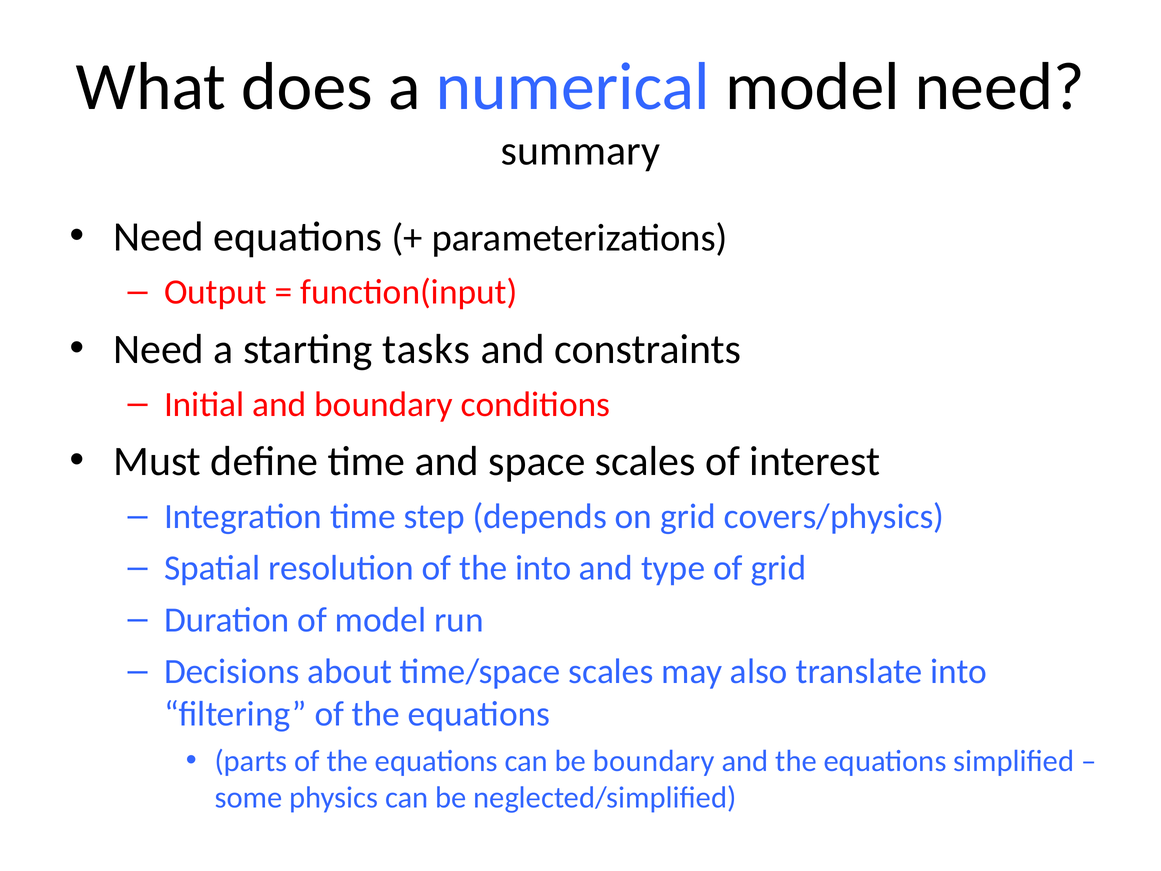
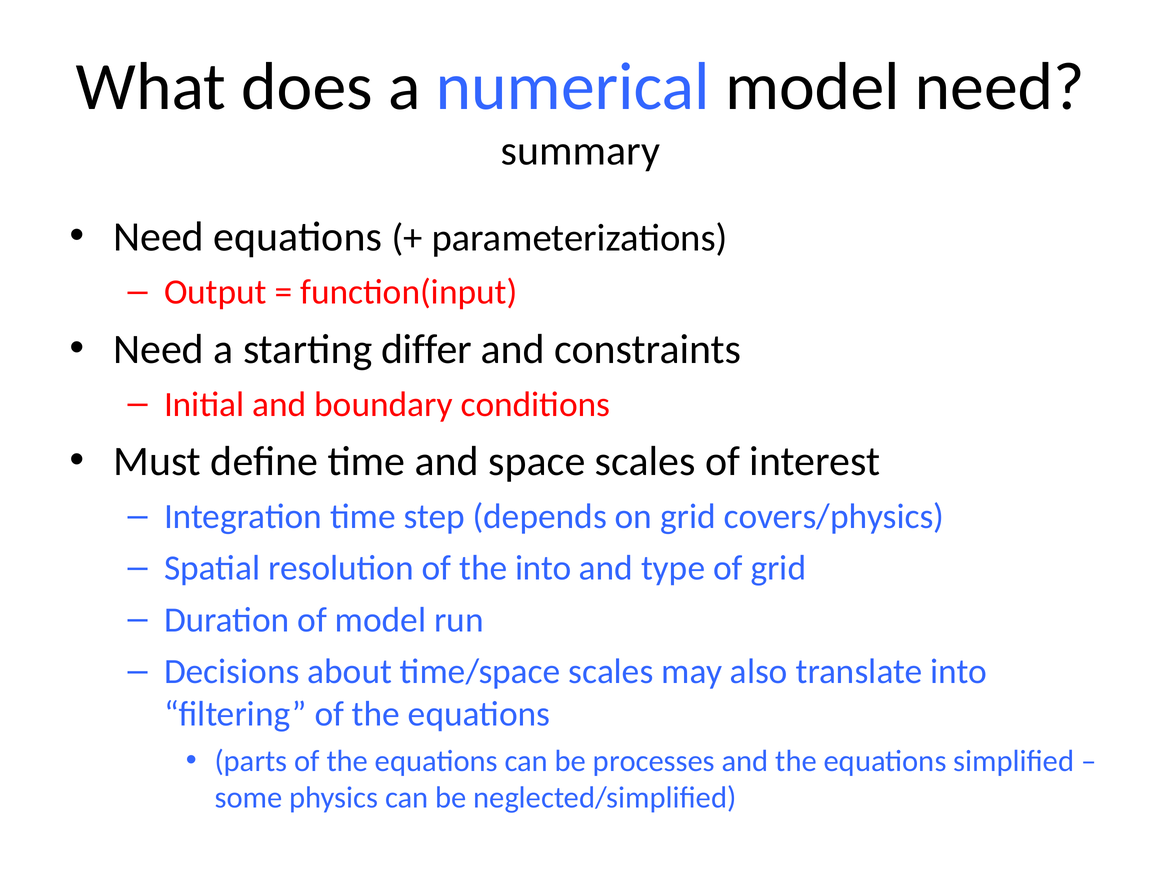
tasks: tasks -> differ
be boundary: boundary -> processes
